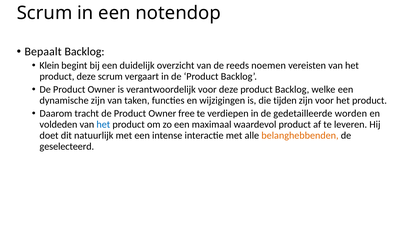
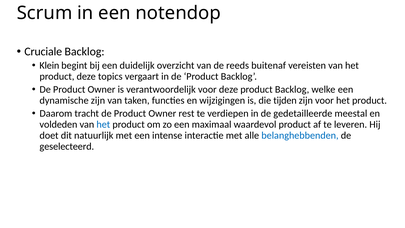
Bepaalt: Bepaalt -> Cruciale
noemen: noemen -> buitenaf
deze scrum: scrum -> topics
free: free -> rest
worden: worden -> meestal
belanghebbenden colour: orange -> blue
